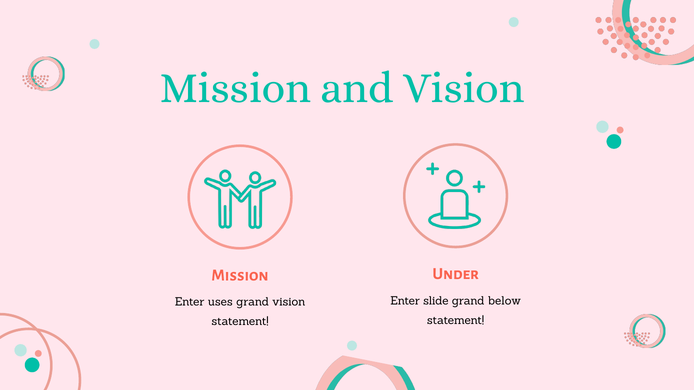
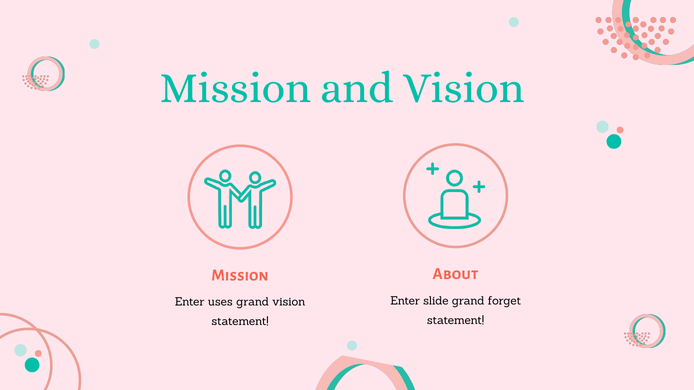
Under: Under -> About
below: below -> forget
